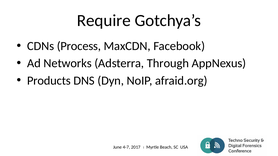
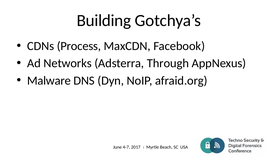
Require: Require -> Building
Products: Products -> Malware
